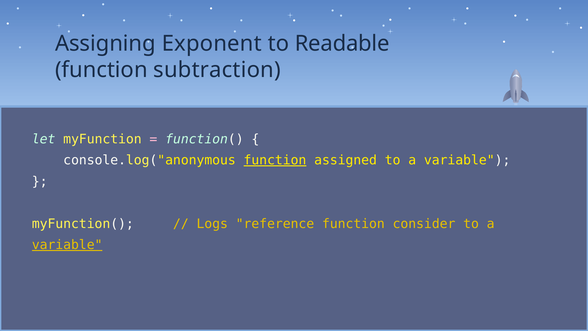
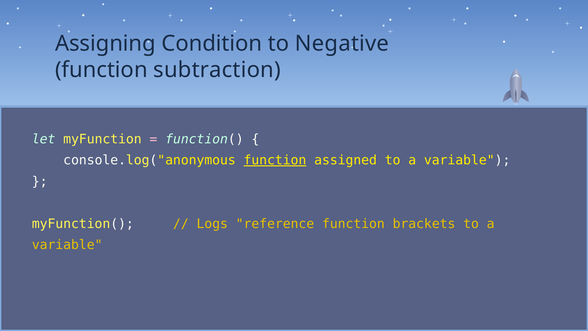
Exponent: Exponent -> Condition
Readable: Readable -> Negative
consider: consider -> brackets
variable at (67, 245) underline: present -> none
